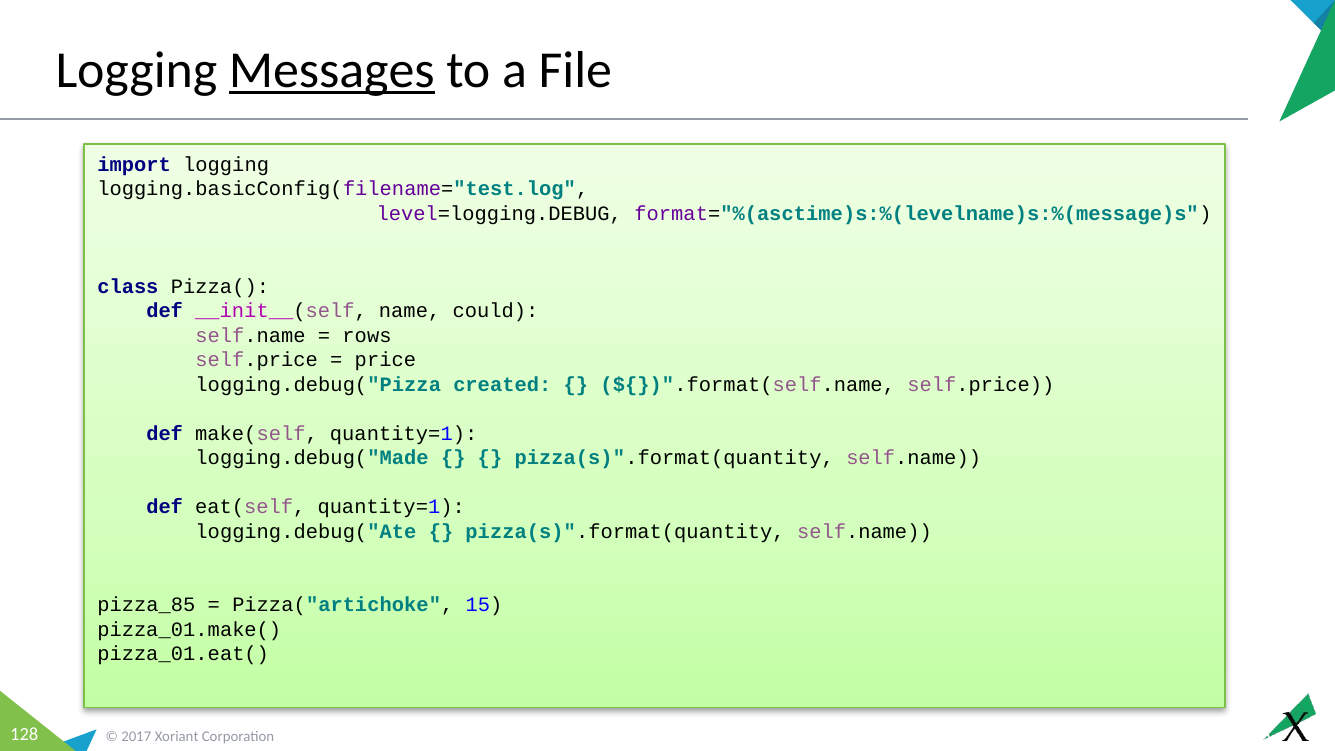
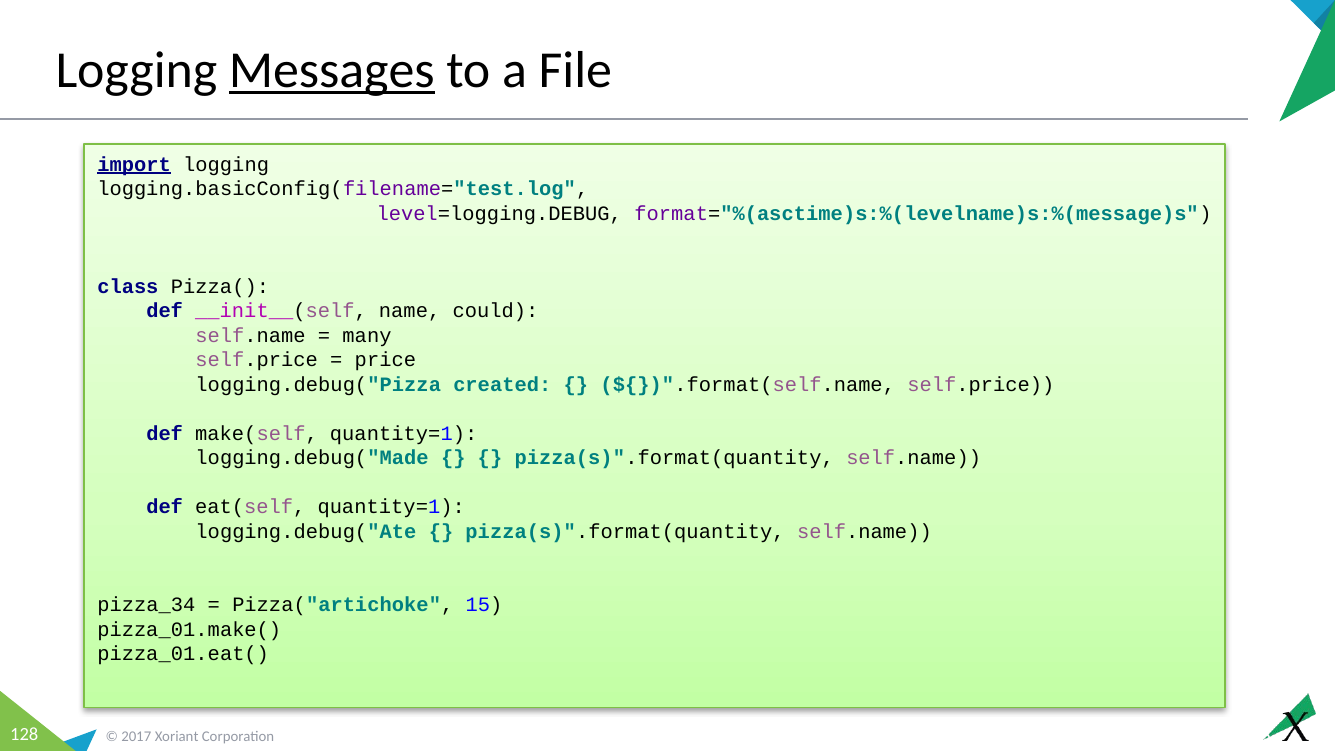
import underline: none -> present
rows: rows -> many
pizza_85: pizza_85 -> pizza_34
